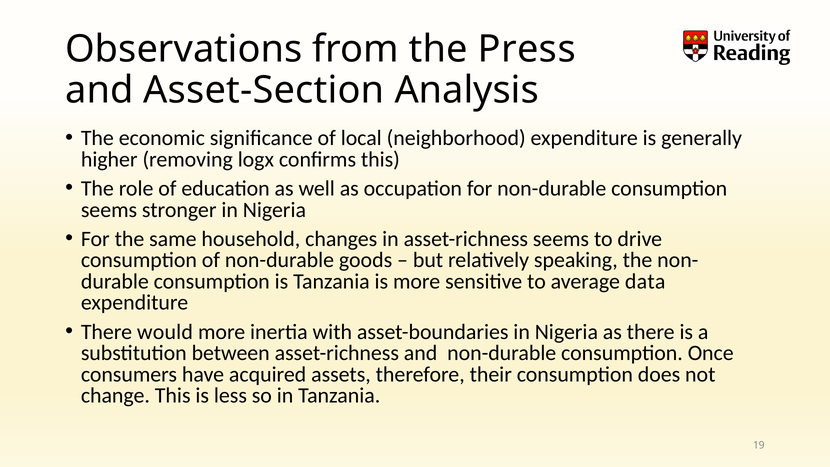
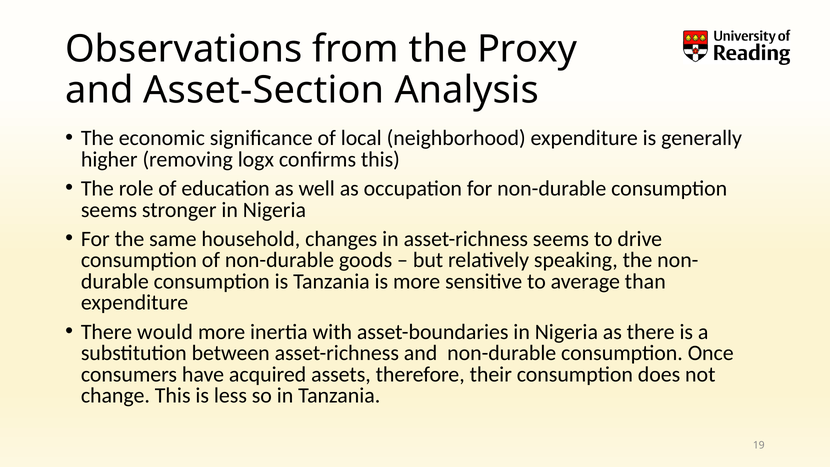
Press: Press -> Proxy
data: data -> than
